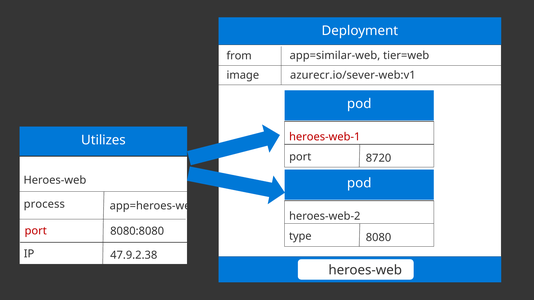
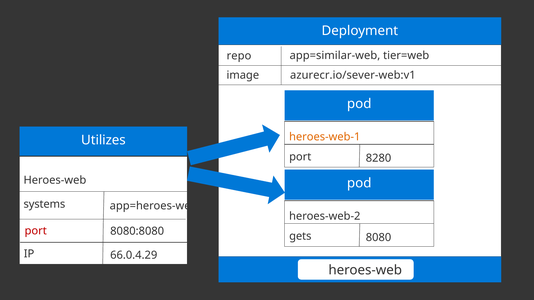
from: from -> repo
heroes-web-1 colour: red -> orange
8720: 8720 -> 8280
process: process -> systems
type: type -> gets
47.9.2.38: 47.9.2.38 -> 66.0.4.29
